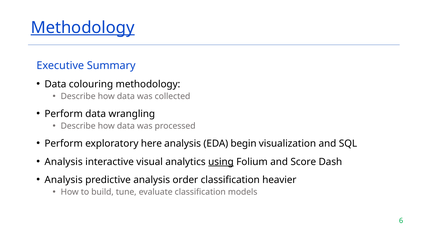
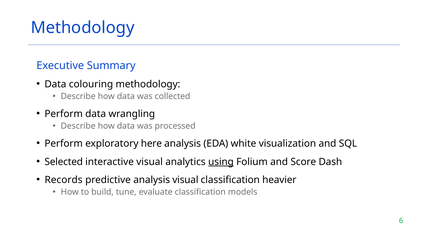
Methodology at (83, 28) underline: present -> none
begin: begin -> white
Analysis at (64, 161): Analysis -> Selected
Analysis at (64, 180): Analysis -> Records
analysis order: order -> visual
